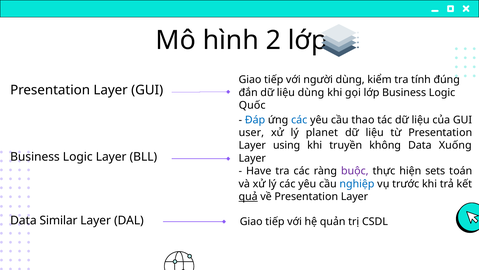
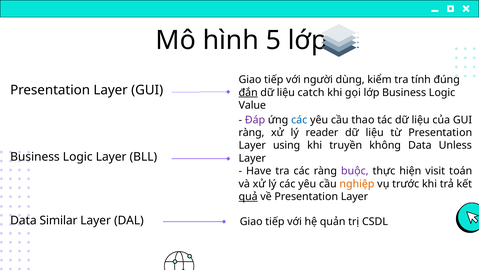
2: 2 -> 5
đắn underline: none -> present
liệu dùng: dùng -> catch
Quốc: Quốc -> Value
Đáp colour: blue -> purple
user at (251, 132): user -> ràng
planet: planet -> reader
Xuống: Xuống -> Unless
sets: sets -> visit
nghiệp colour: blue -> orange
